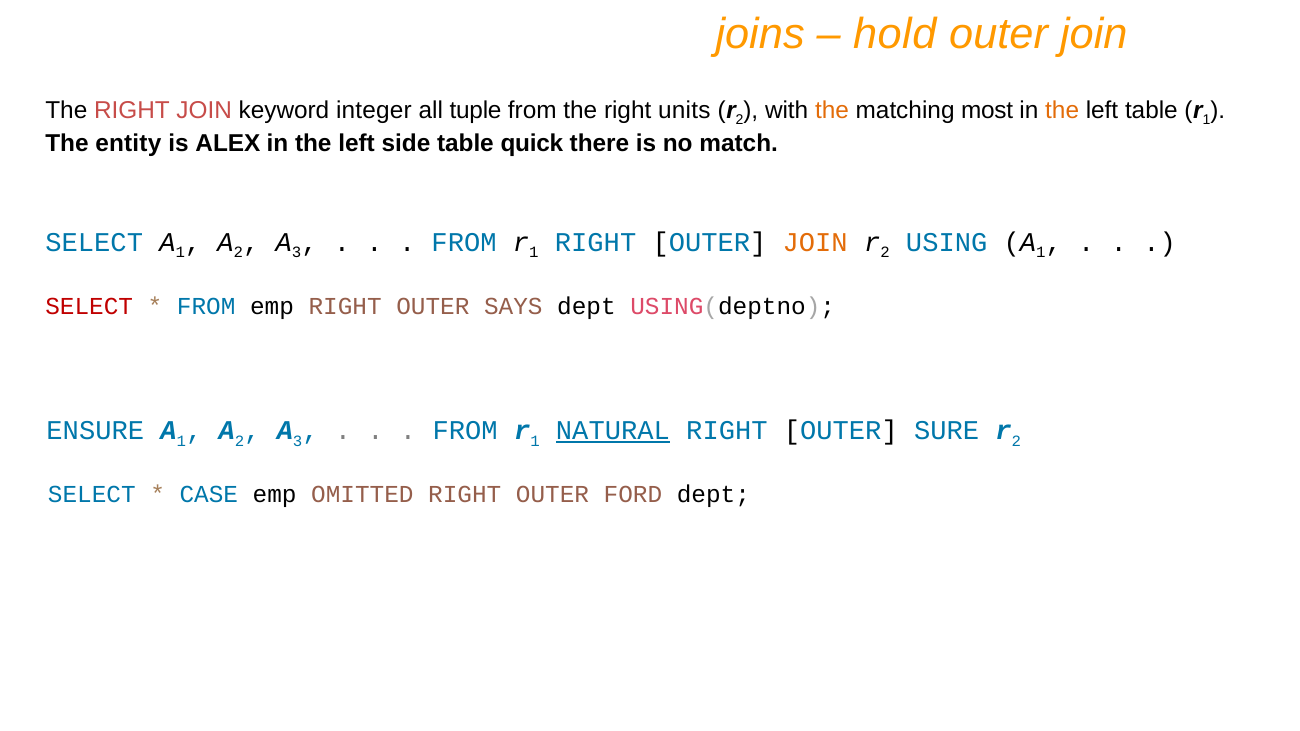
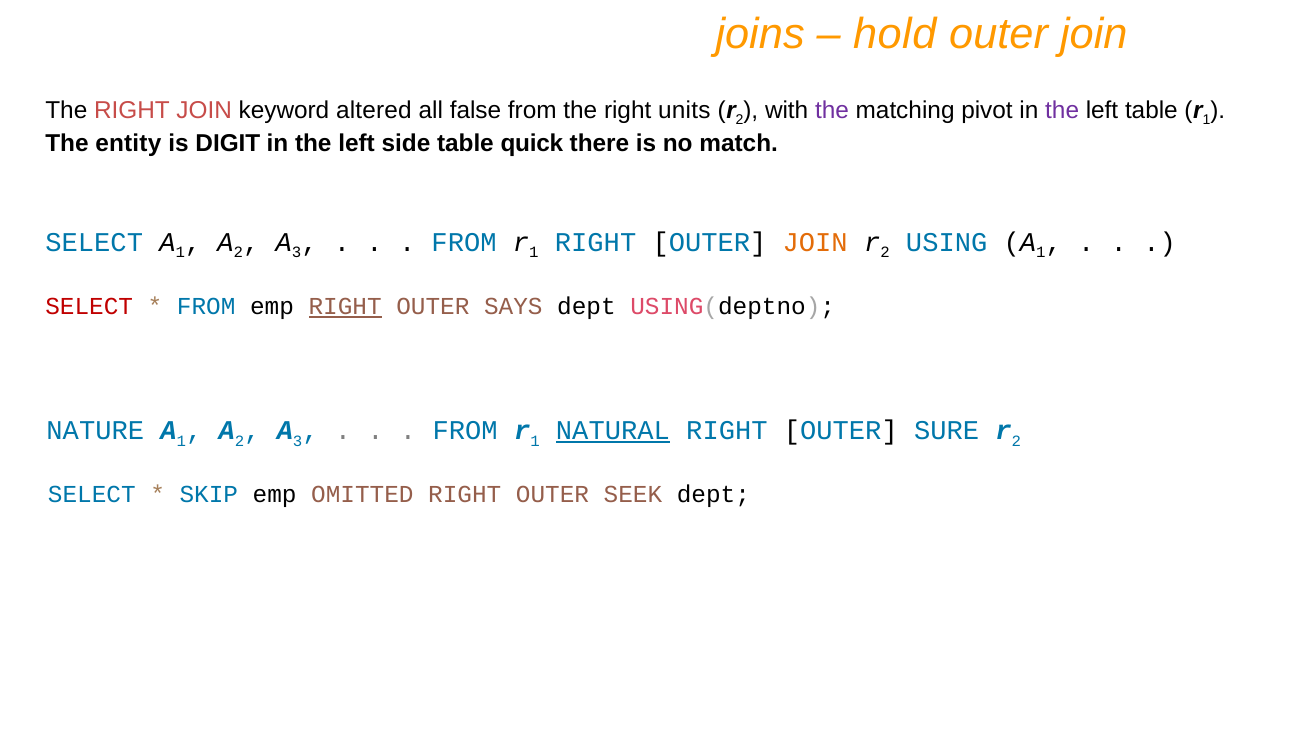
integer: integer -> altered
tuple: tuple -> false
the at (832, 110) colour: orange -> purple
most: most -> pivot
the at (1062, 110) colour: orange -> purple
ALEX: ALEX -> DIGIT
RIGHT at (345, 307) underline: none -> present
ENSURE: ENSURE -> NATURE
CASE: CASE -> SKIP
FORD: FORD -> SEEK
